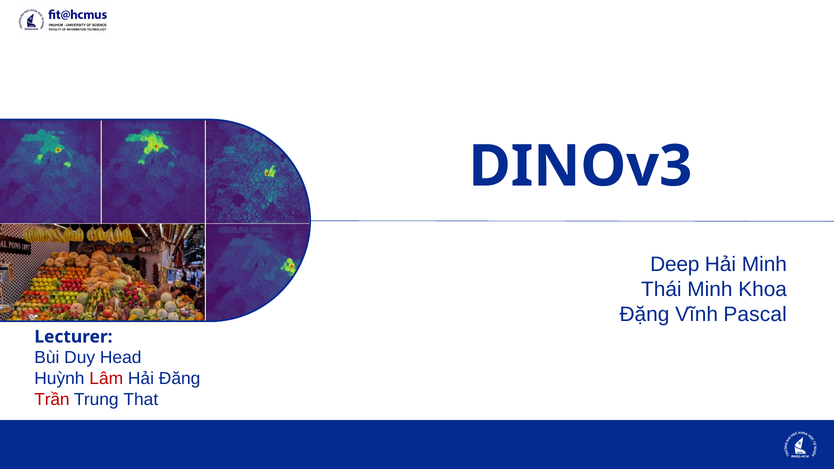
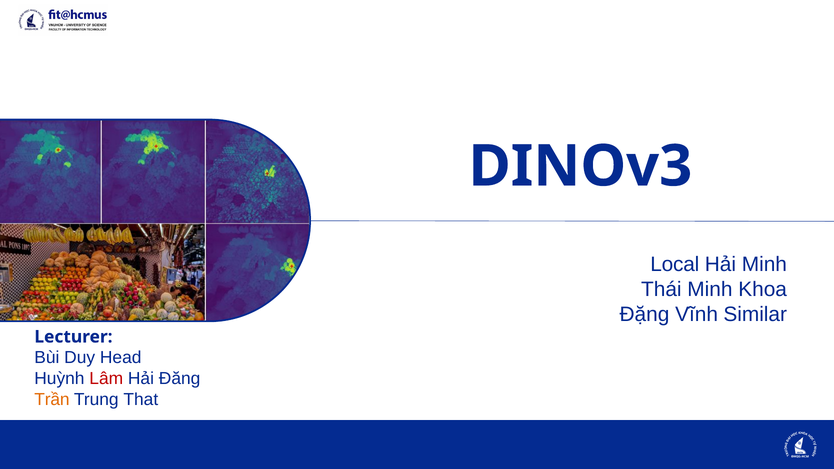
Deep: Deep -> Local
Pascal: Pascal -> Similar
Trần colour: red -> orange
